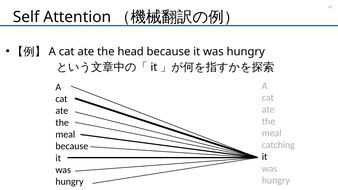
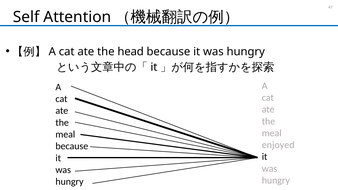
catching: catching -> enjoyed
